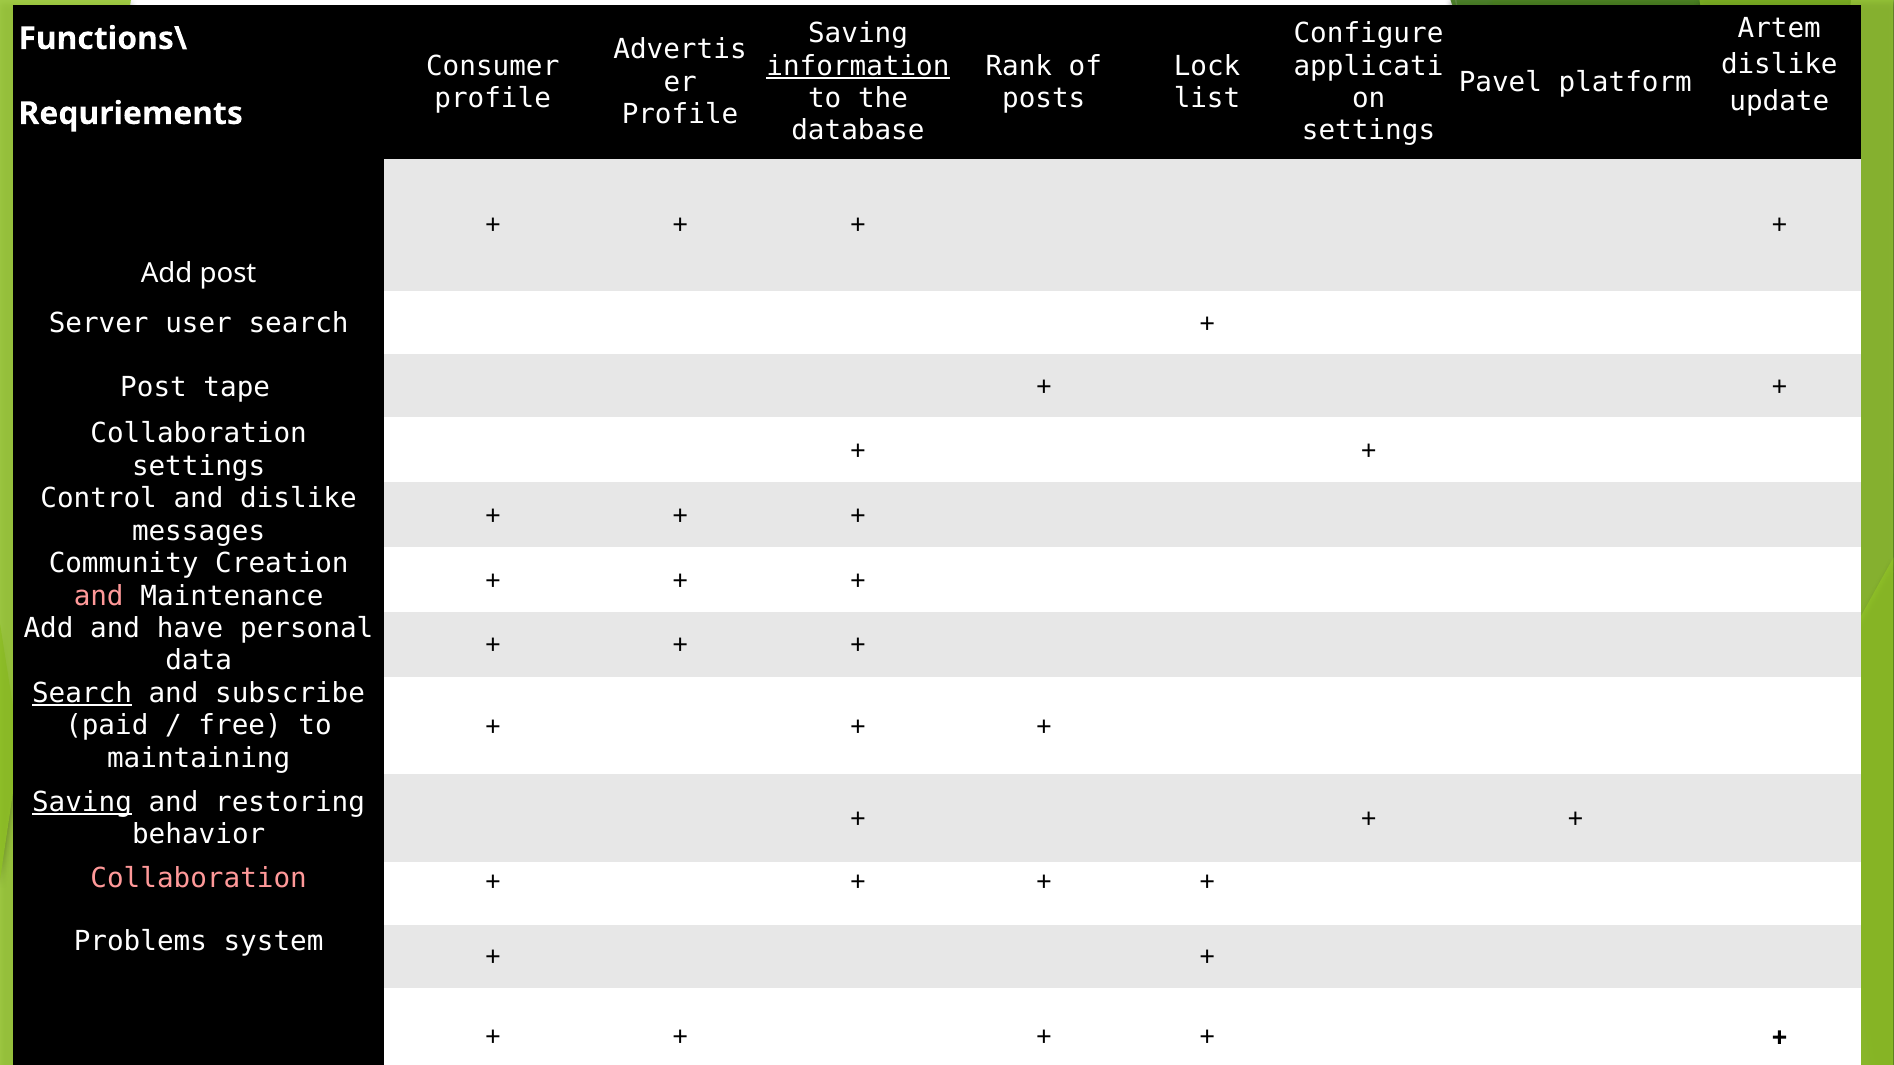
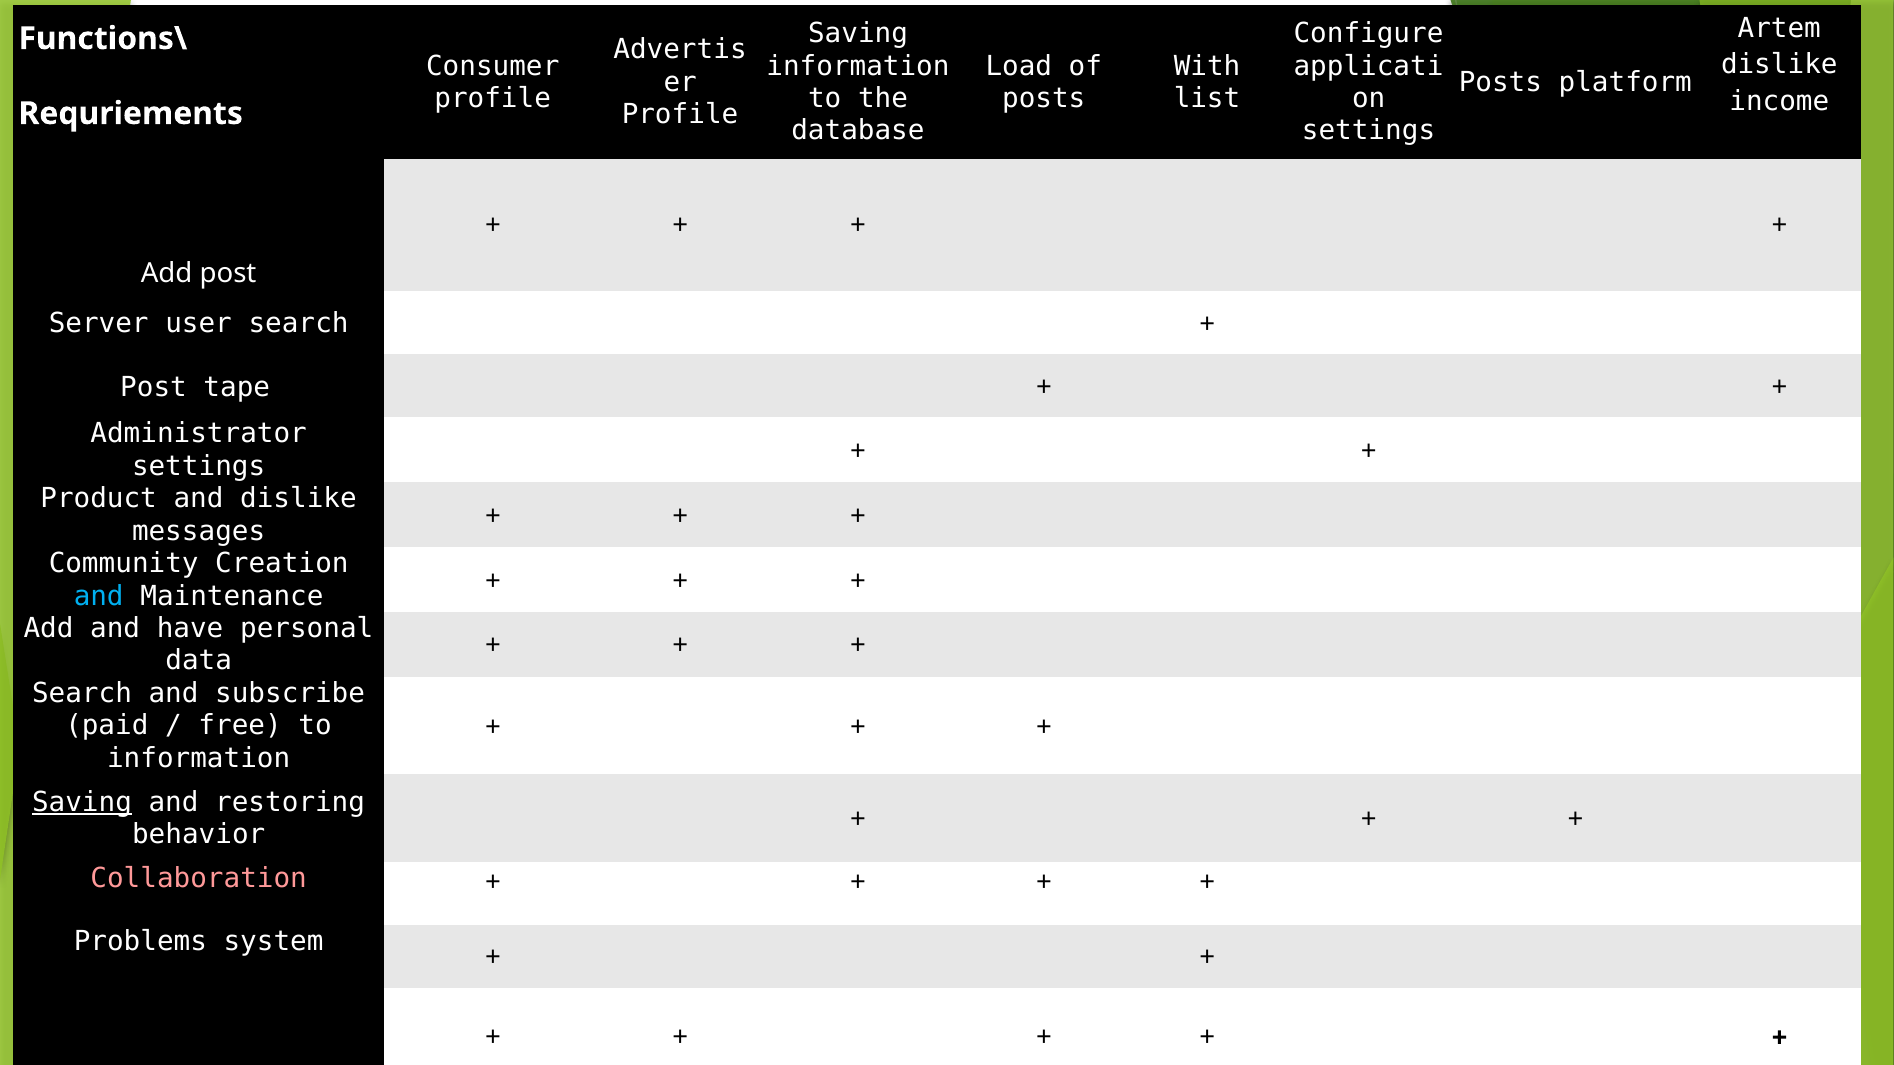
information at (858, 66) underline: present -> none
Rank: Rank -> Load
Lock: Lock -> With
Pavel at (1500, 82): Pavel -> Posts
update: update -> income
Collaboration at (199, 434): Collaboration -> Administrator
Control: Control -> Product
and at (99, 596) colour: pink -> light blue
Search at (82, 694) underline: present -> none
maintaining at (199, 758): maintaining -> information
